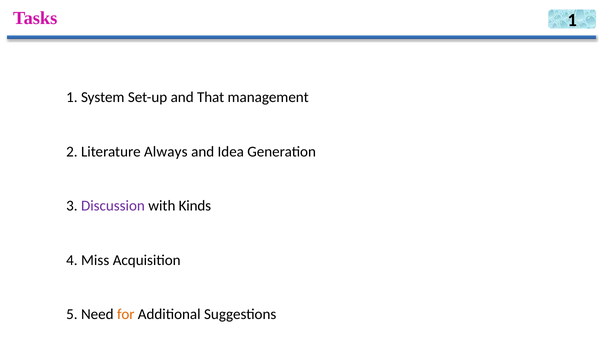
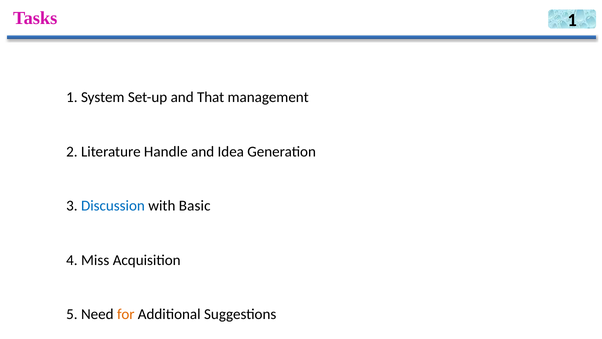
Always: Always -> Handle
Discussion colour: purple -> blue
Kinds: Kinds -> Basic
